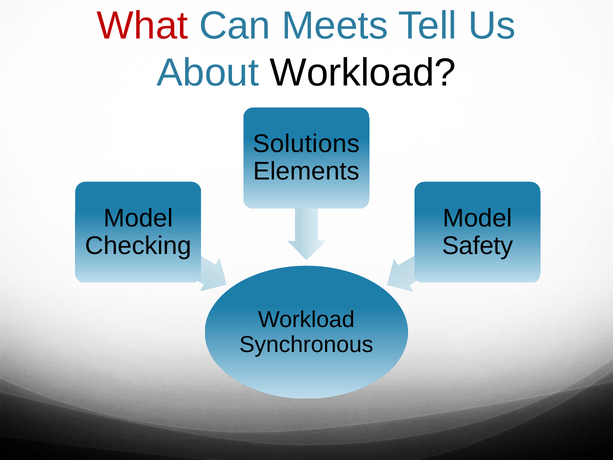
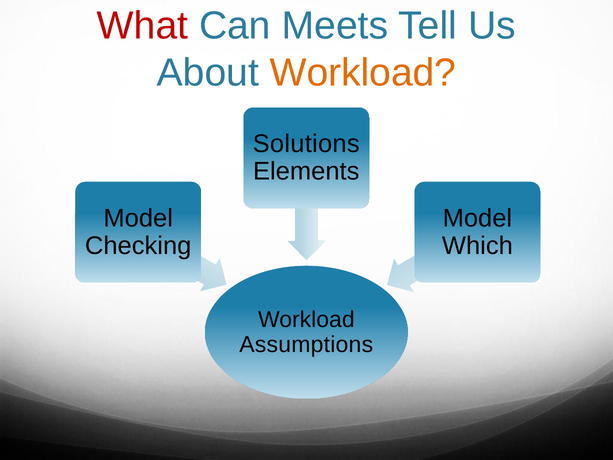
Workload at (363, 73) colour: black -> orange
Safety: Safety -> Which
Synchronous: Synchronous -> Assumptions
